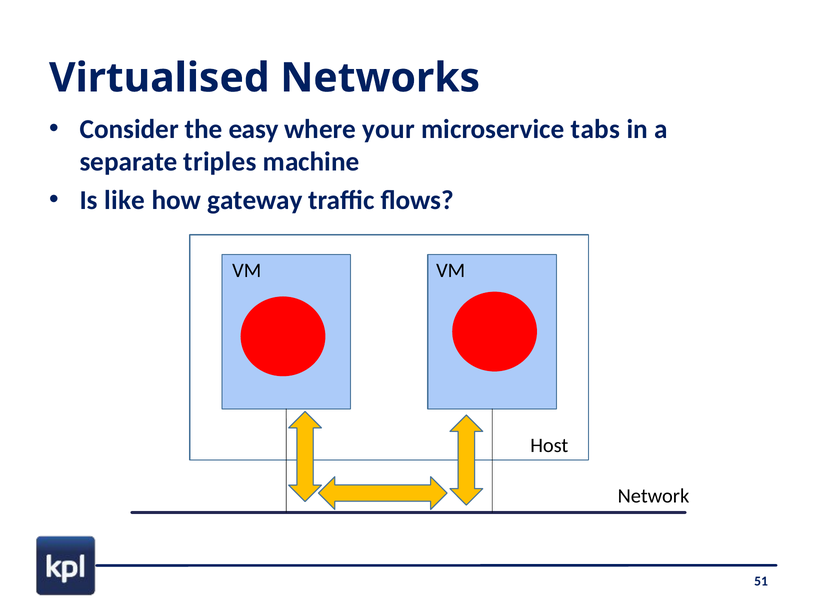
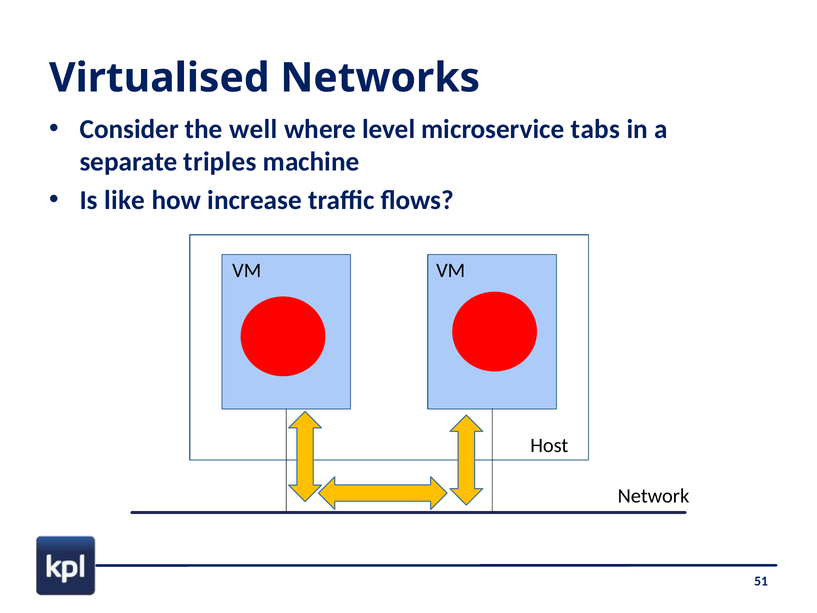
easy: easy -> well
your: your -> level
gateway: gateway -> increase
